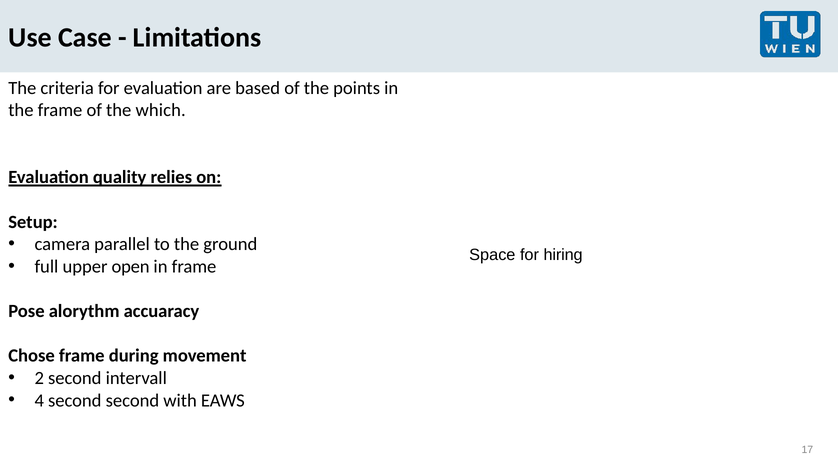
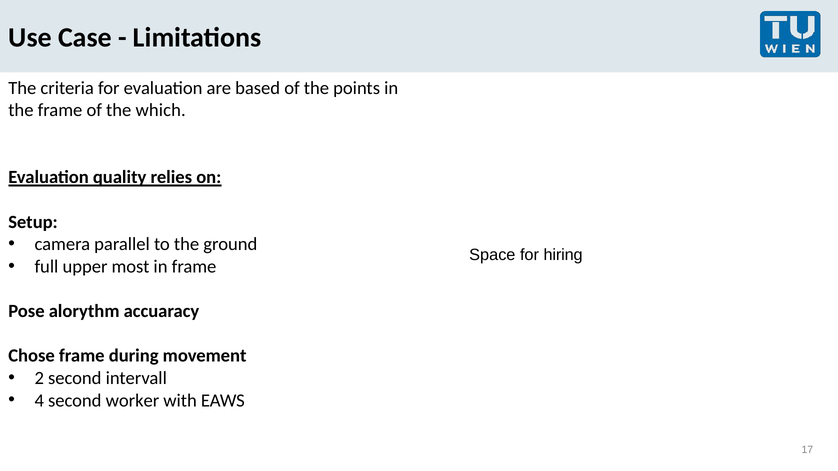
open: open -> most
second second: second -> worker
